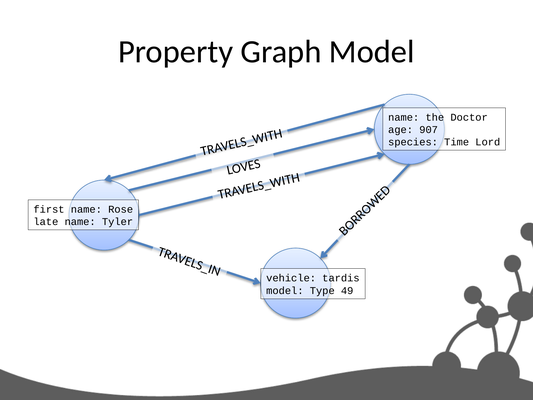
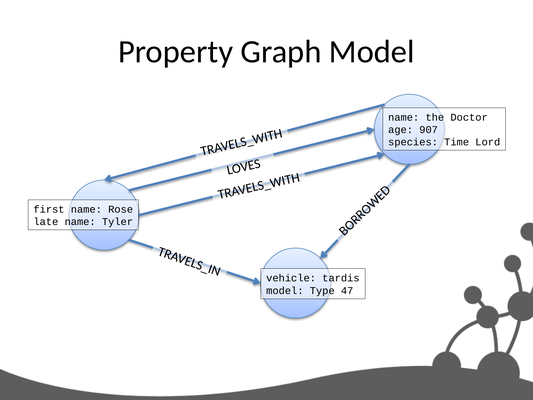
49: 49 -> 47
